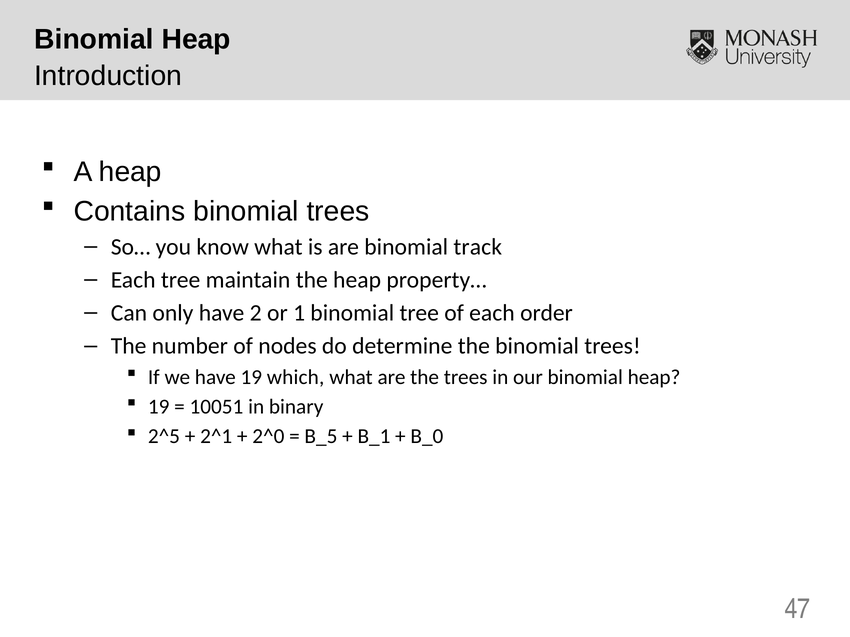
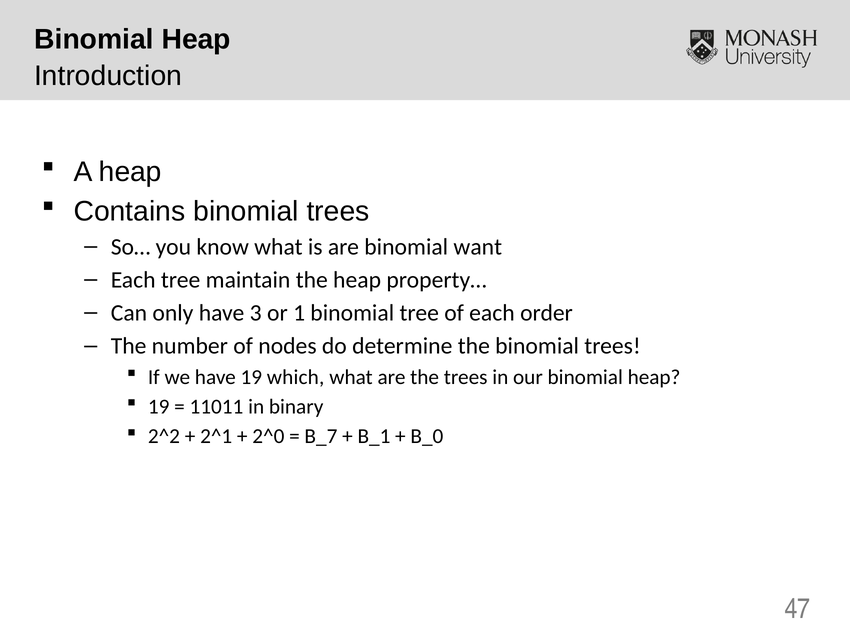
track: track -> want
2: 2 -> 3
10051: 10051 -> 11011
2^5: 2^5 -> 2^2
B_5: B_5 -> B_7
